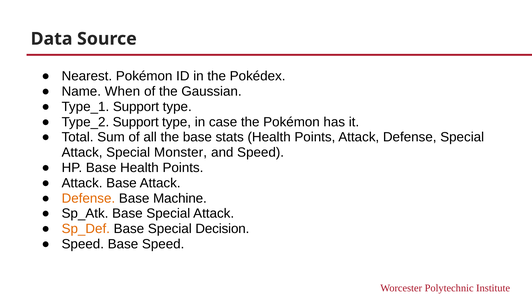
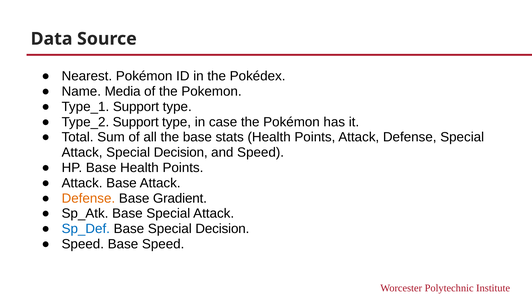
When: When -> Media
Gaussian: Gaussian -> Pokemon
Attack Special Monster: Monster -> Decision
Machine: Machine -> Gradient
Sp_Def colour: orange -> blue
